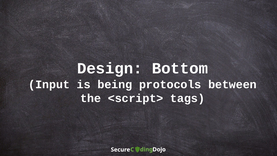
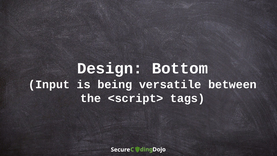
protocols: protocols -> versatile
